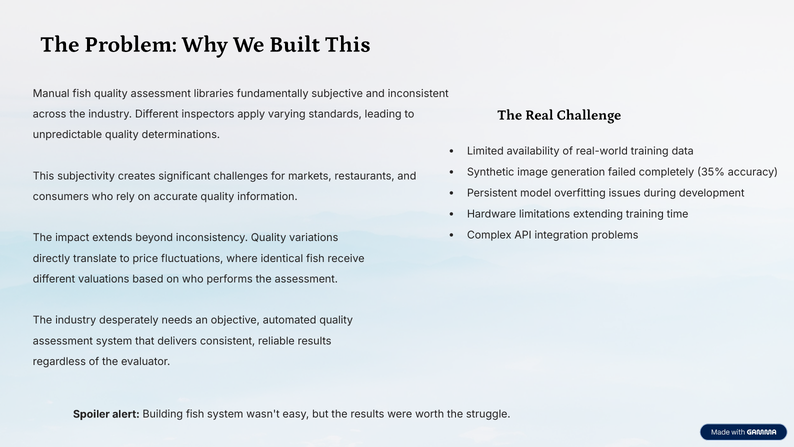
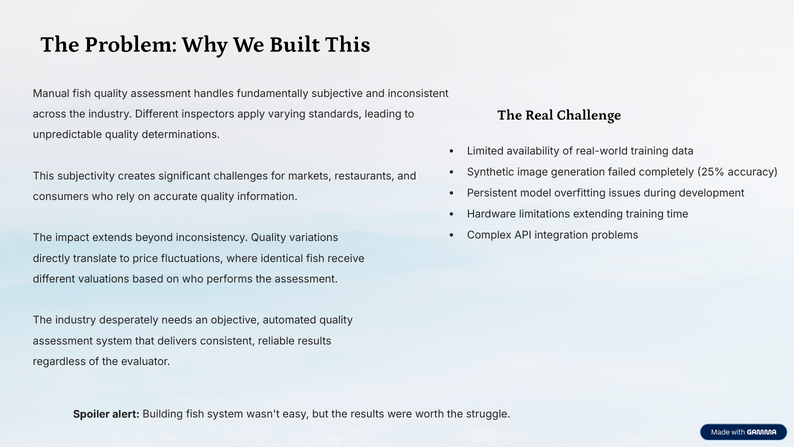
libraries: libraries -> handles
35%: 35% -> 25%
